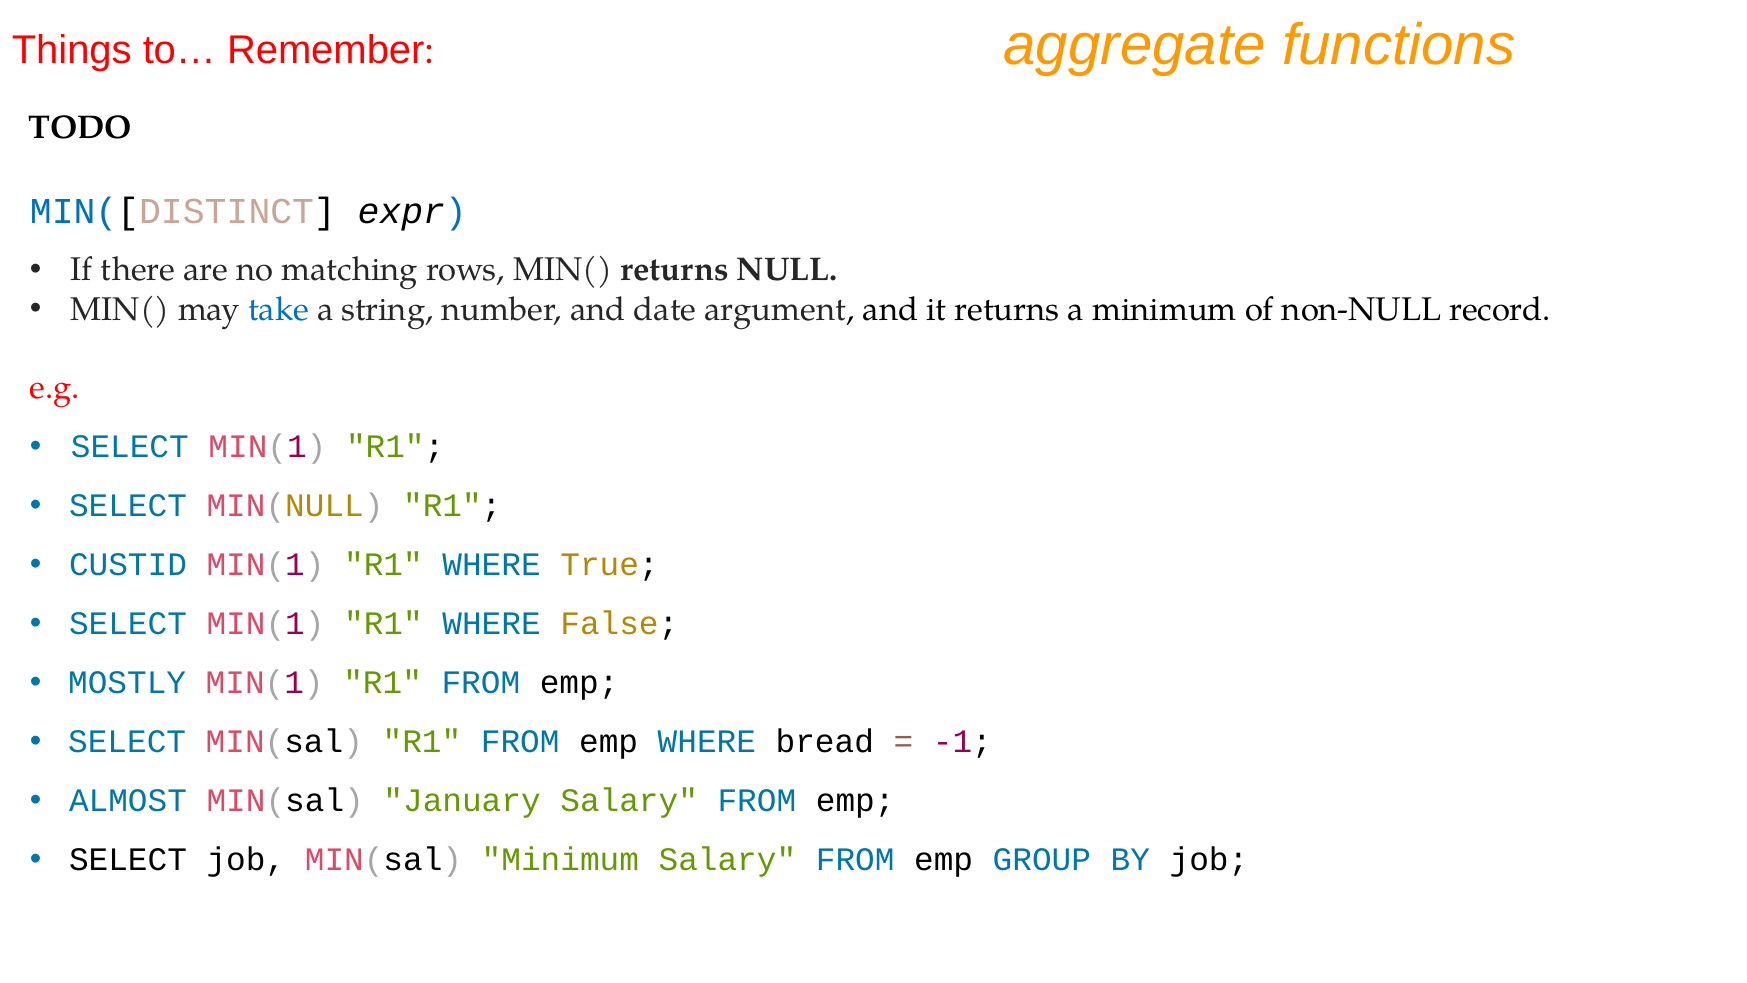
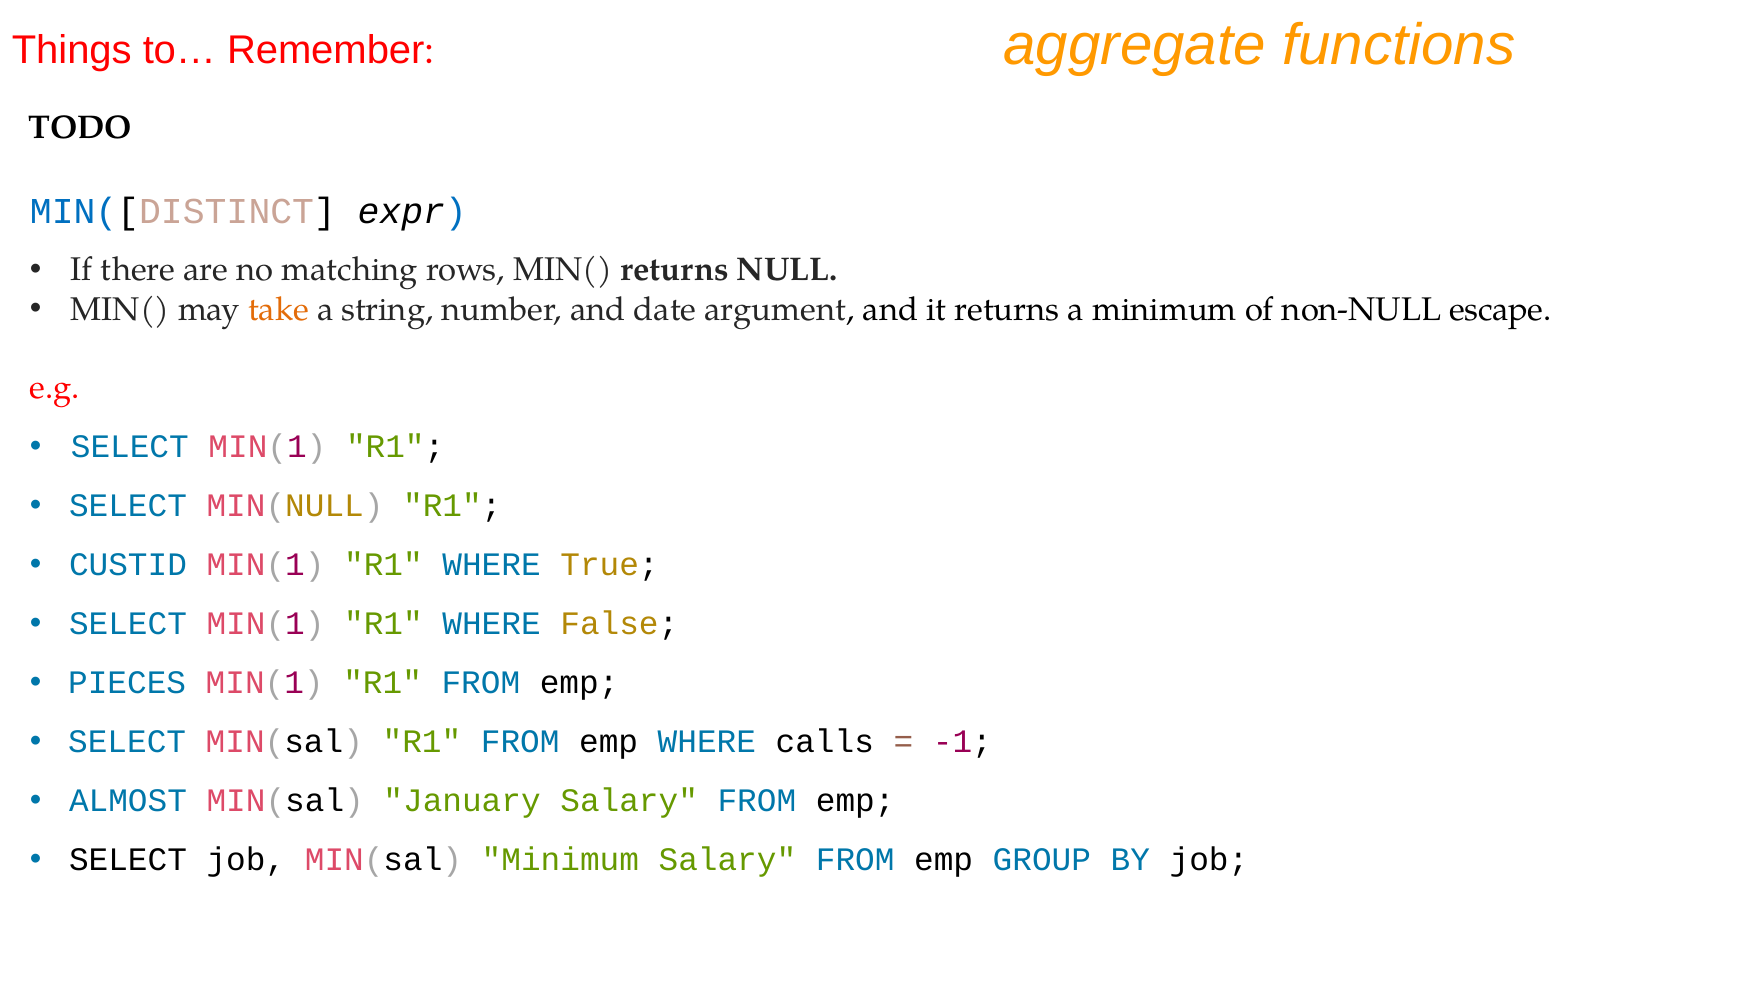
take colour: blue -> orange
record: record -> escape
MOSTLY: MOSTLY -> PIECES
bread: bread -> calls
